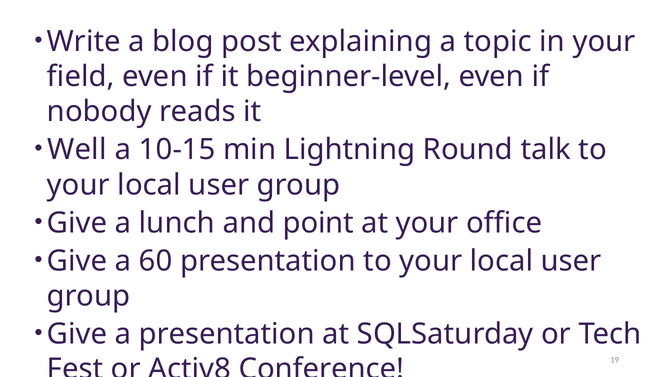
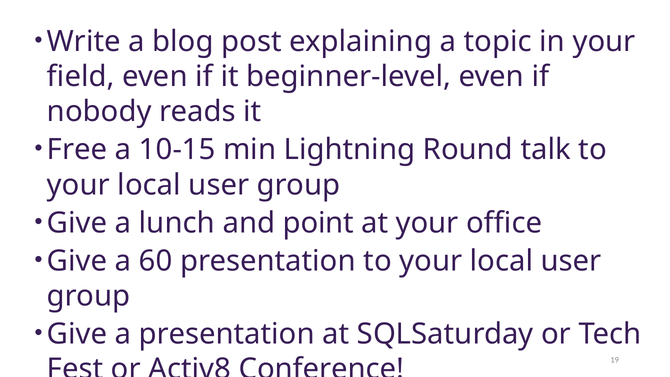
Well: Well -> Free
